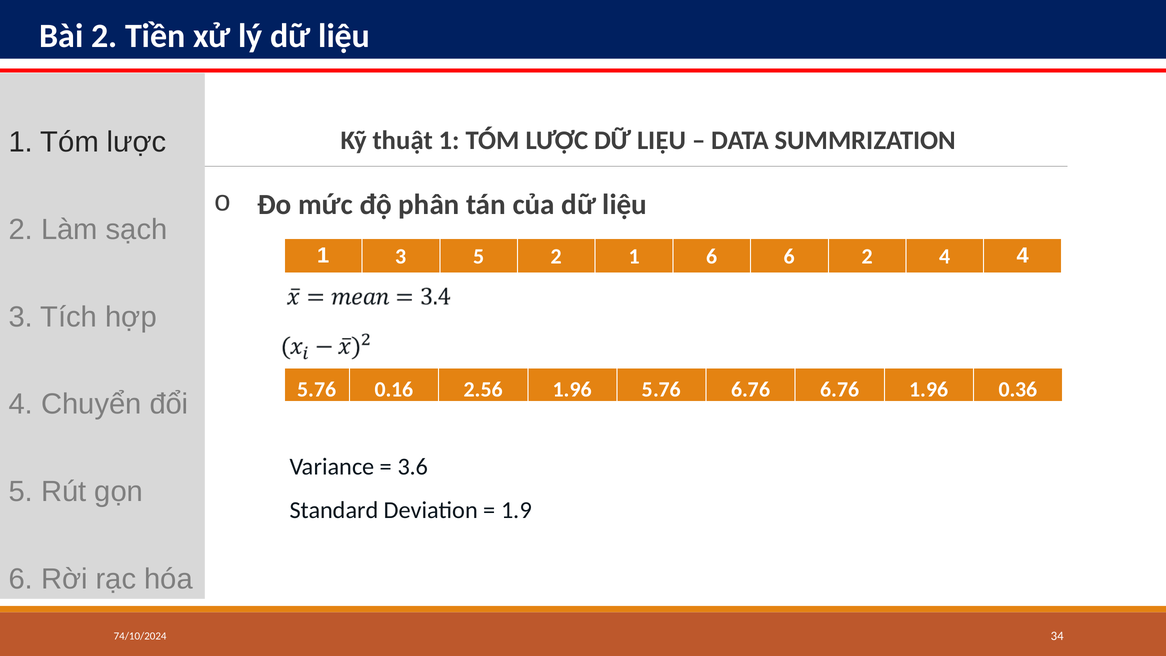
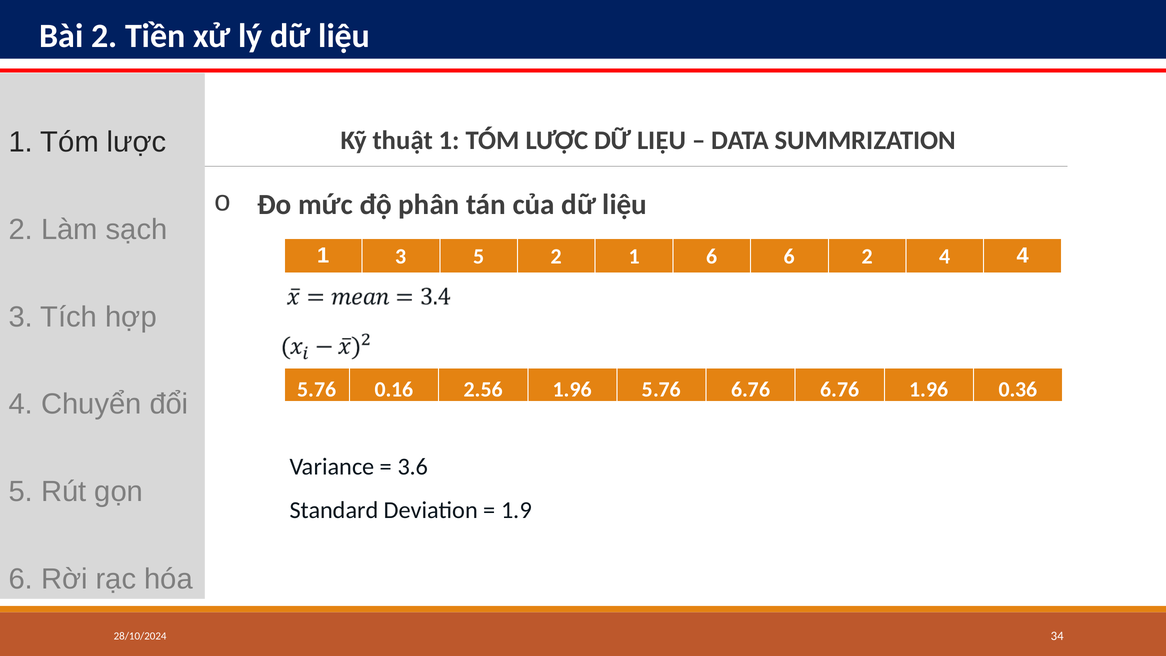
74/10/2024: 74/10/2024 -> 28/10/2024
